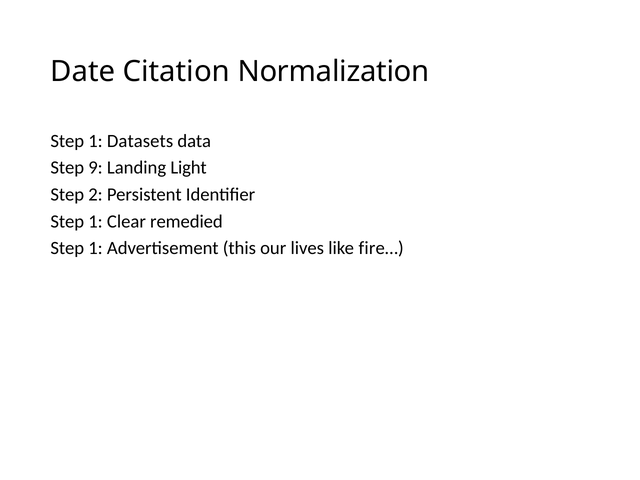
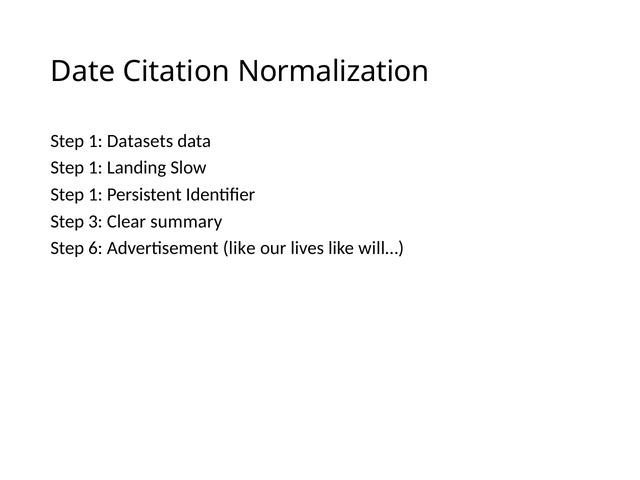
9 at (95, 168): 9 -> 1
Light: Light -> Slow
2 at (95, 195): 2 -> 1
1 at (95, 221): 1 -> 3
remedied: remedied -> summary
1 at (95, 248): 1 -> 6
Advertisement this: this -> like
fire…: fire… -> will…
